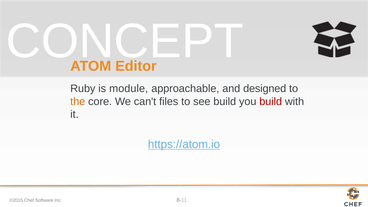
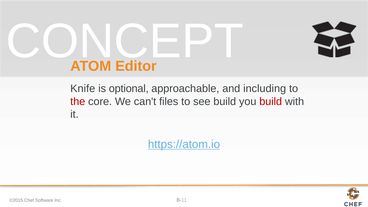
Ruby: Ruby -> Knife
module: module -> optional
designed: designed -> including
the colour: orange -> red
